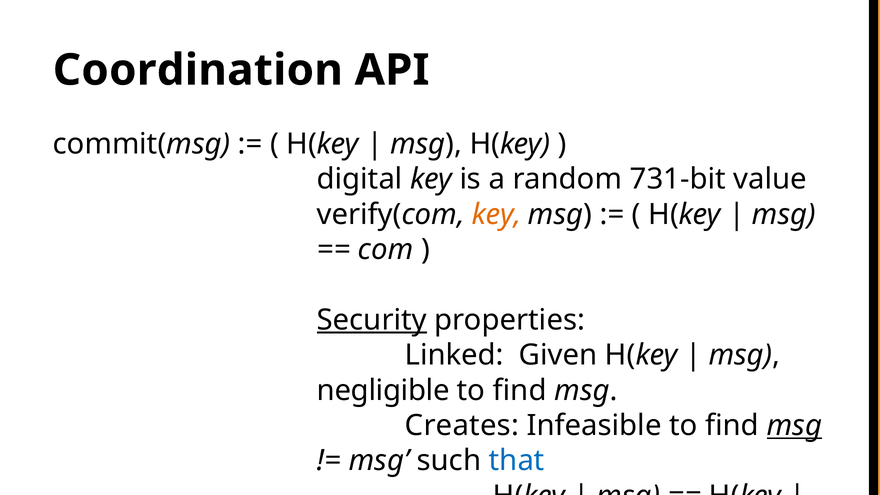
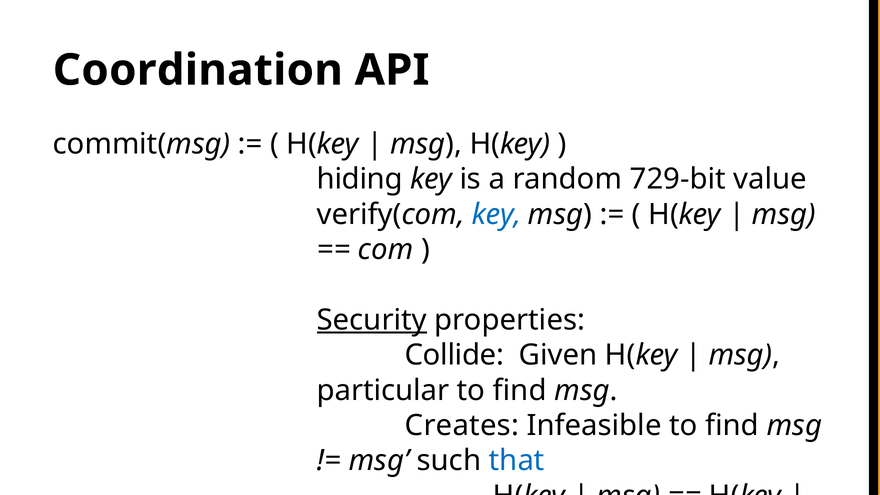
digital: digital -> hiding
731-bit: 731-bit -> 729-bit
key at (496, 214) colour: orange -> blue
Linked: Linked -> Collide
negligible: negligible -> particular
msg at (794, 426) underline: present -> none
